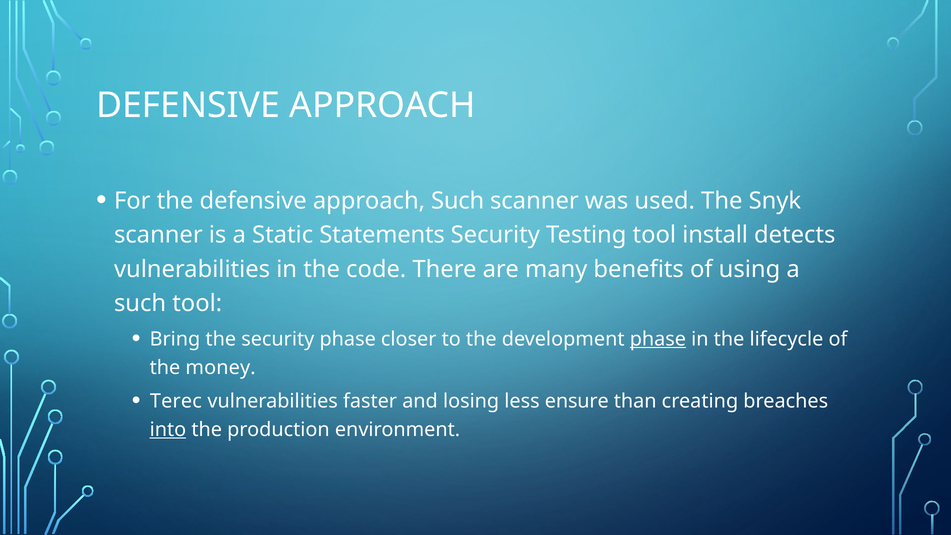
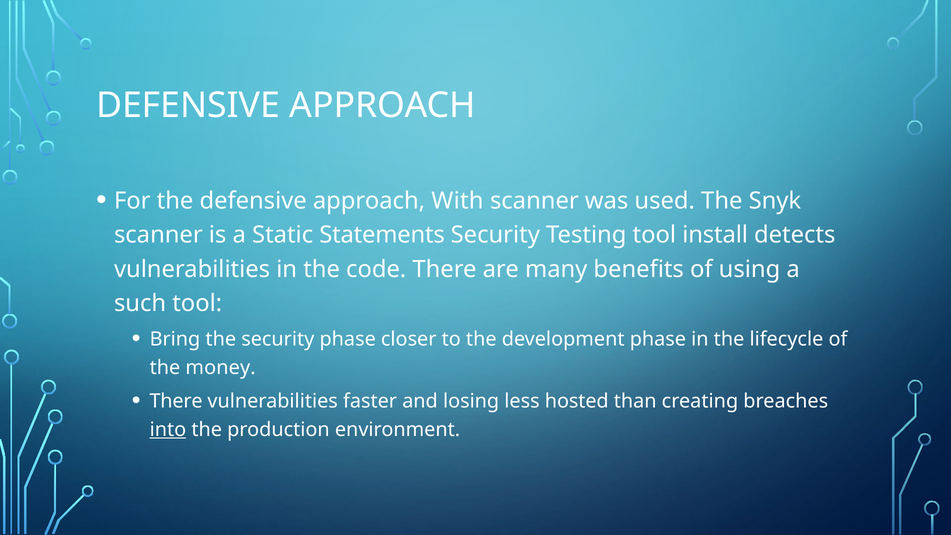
approach Such: Such -> With
phase at (658, 339) underline: present -> none
Terec at (176, 401): Terec -> There
ensure: ensure -> hosted
